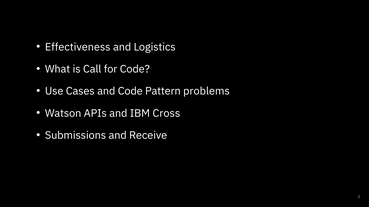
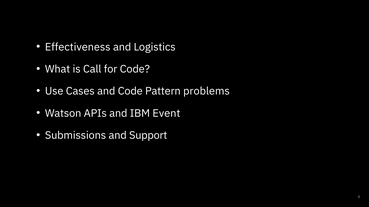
Cross: Cross -> Event
Receive: Receive -> Support
